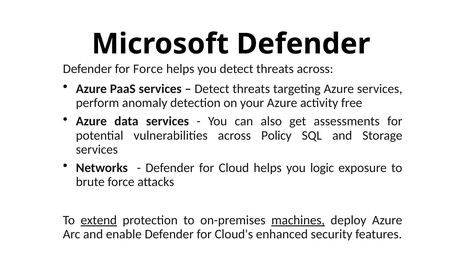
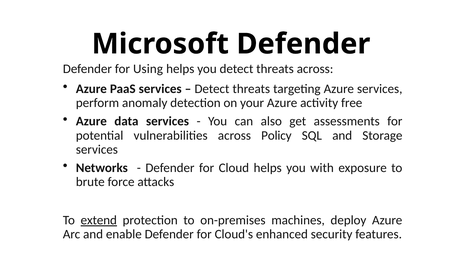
for Force: Force -> Using
logic: logic -> with
machines underline: present -> none
